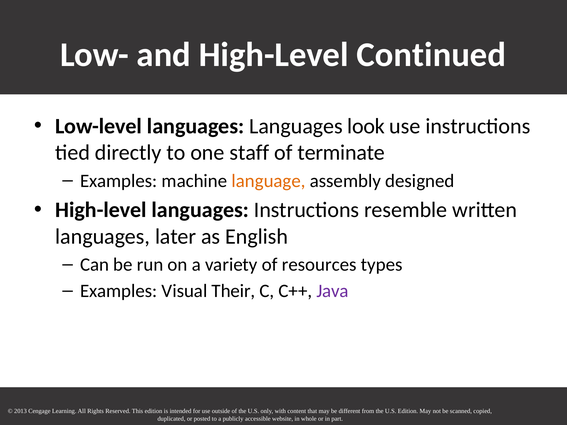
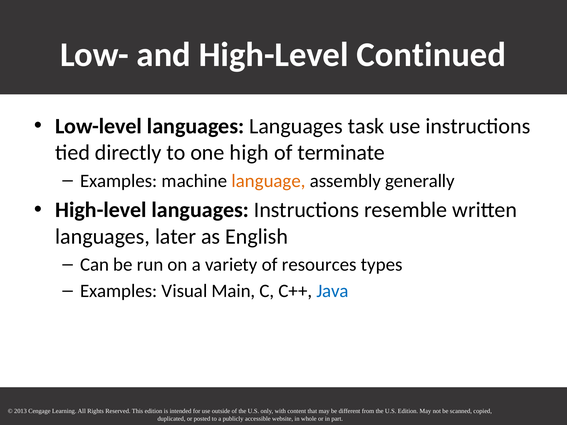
look: look -> task
staff: staff -> high
designed: designed -> generally
Their: Their -> Main
Java colour: purple -> blue
